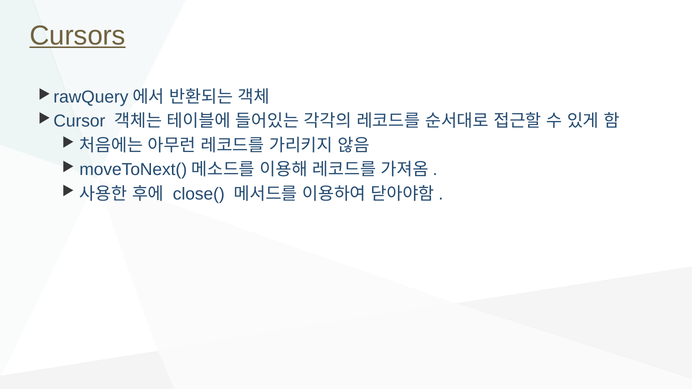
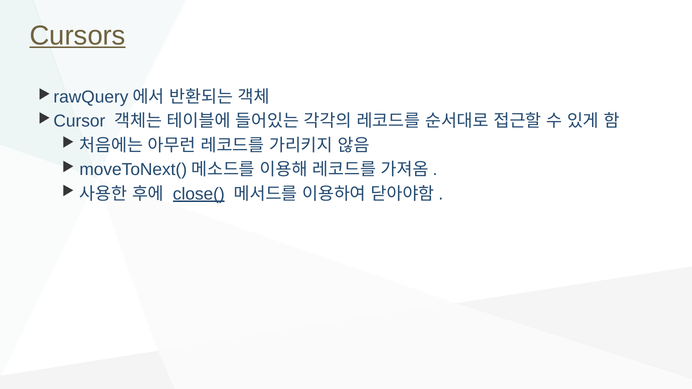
close( underline: none -> present
